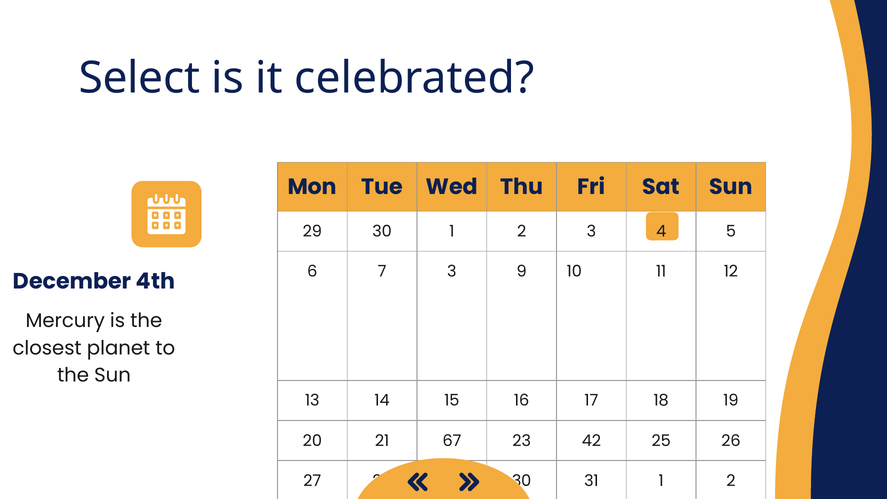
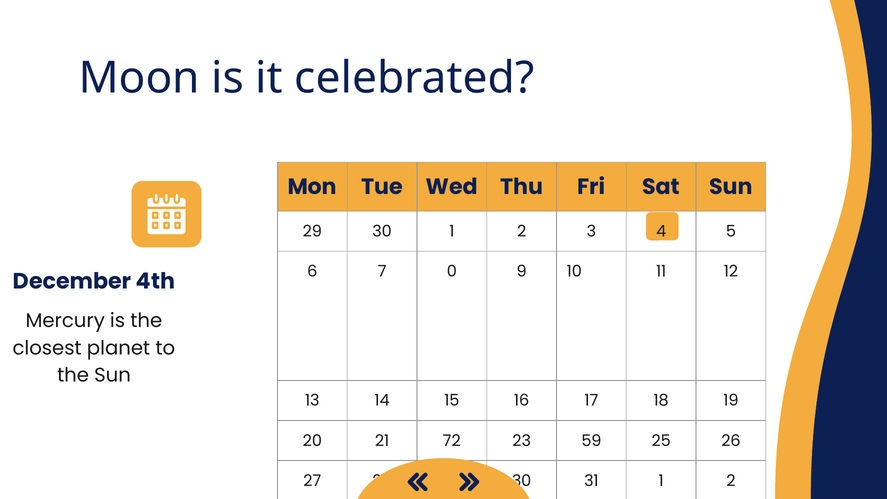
Select: Select -> Moon
7 3: 3 -> 0
67: 67 -> 72
42: 42 -> 59
